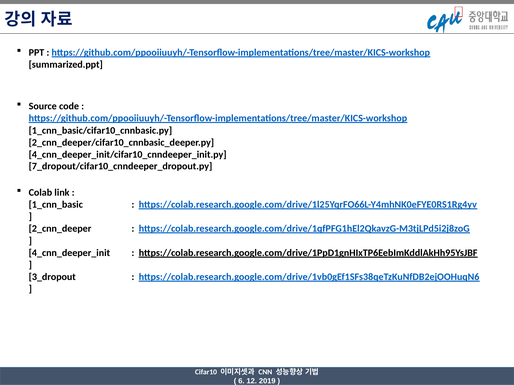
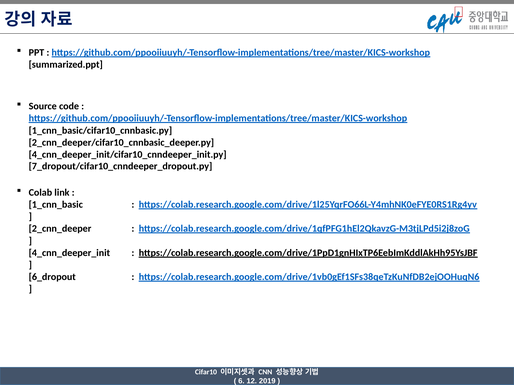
3_dropout: 3_dropout -> 6_dropout
